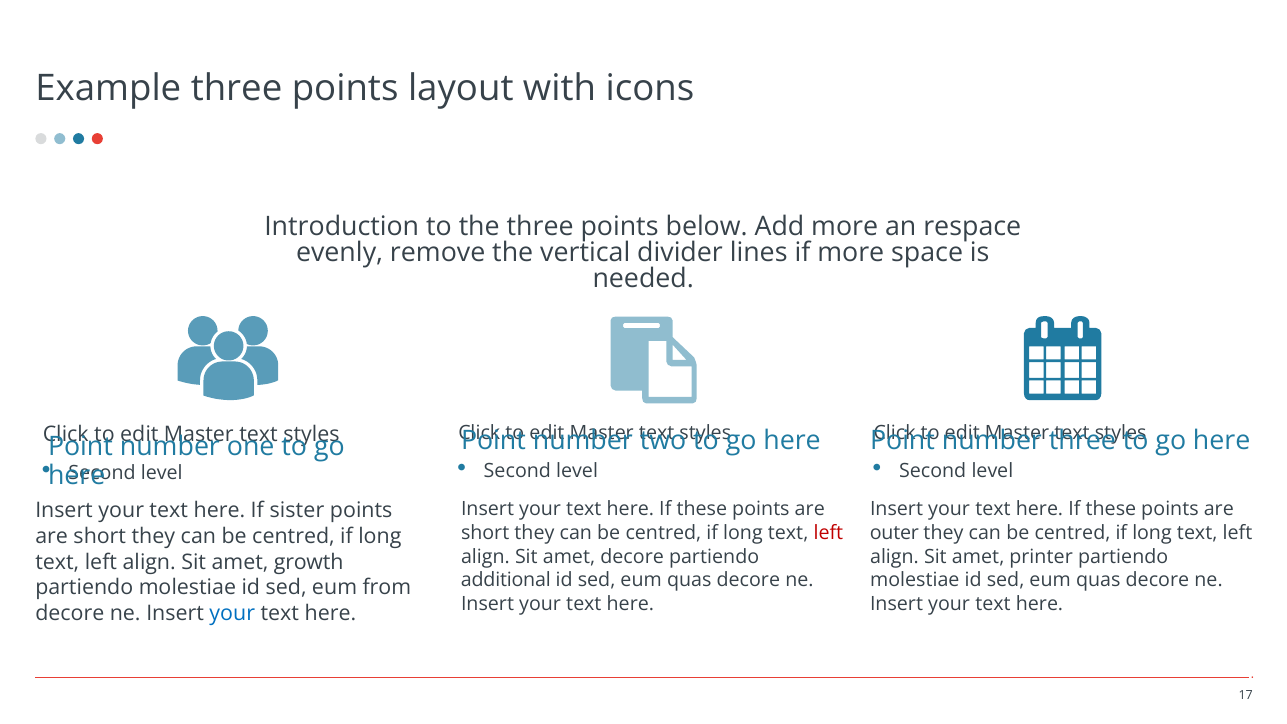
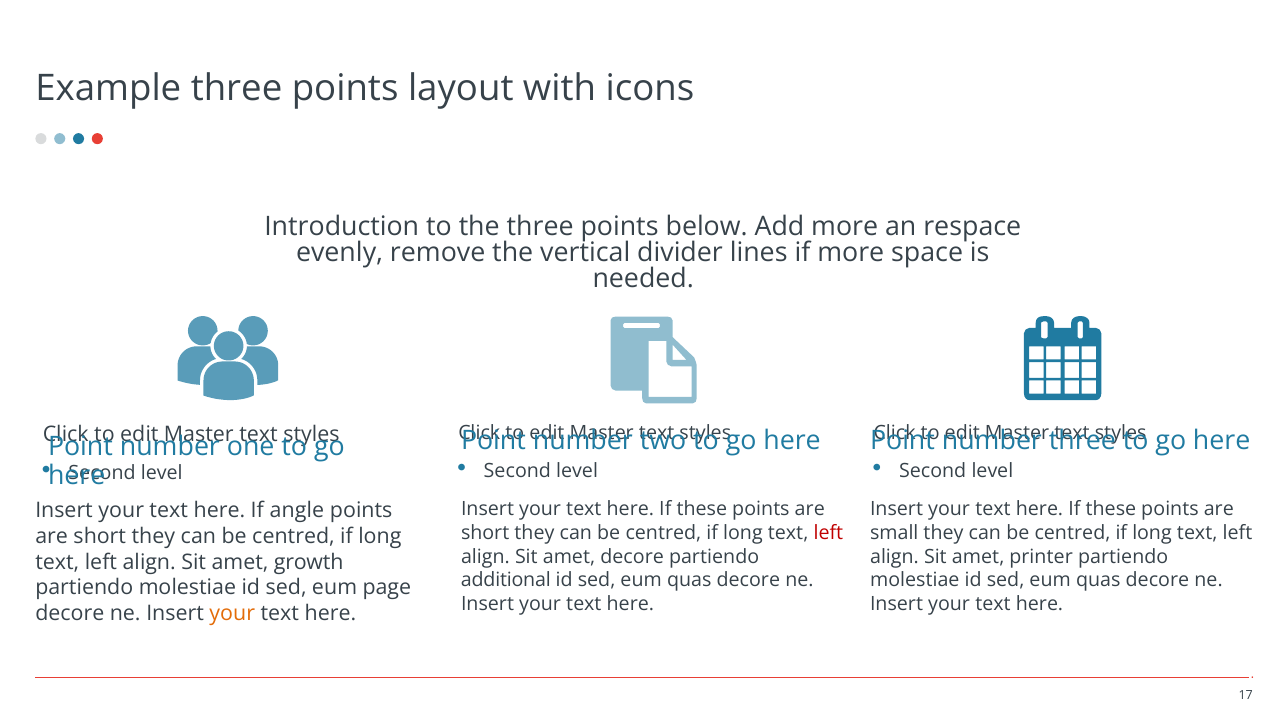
sister: sister -> angle
outer: outer -> small
from: from -> page
your at (232, 613) colour: blue -> orange
